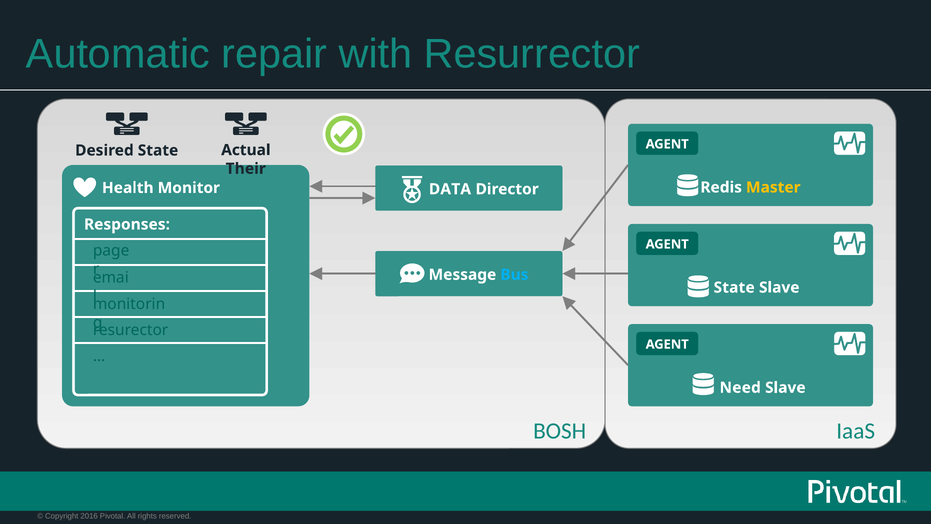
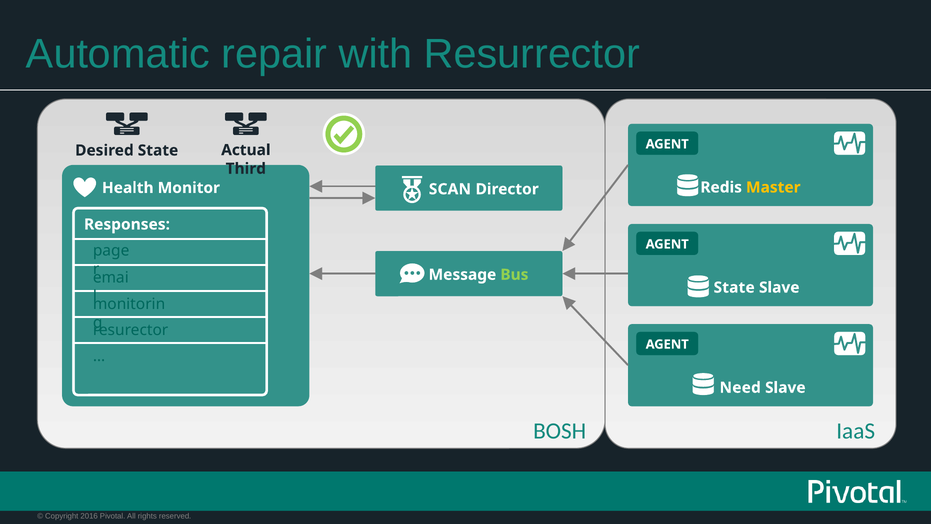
Their: Their -> Third
DATA: DATA -> SCAN
Bus colour: light blue -> light green
